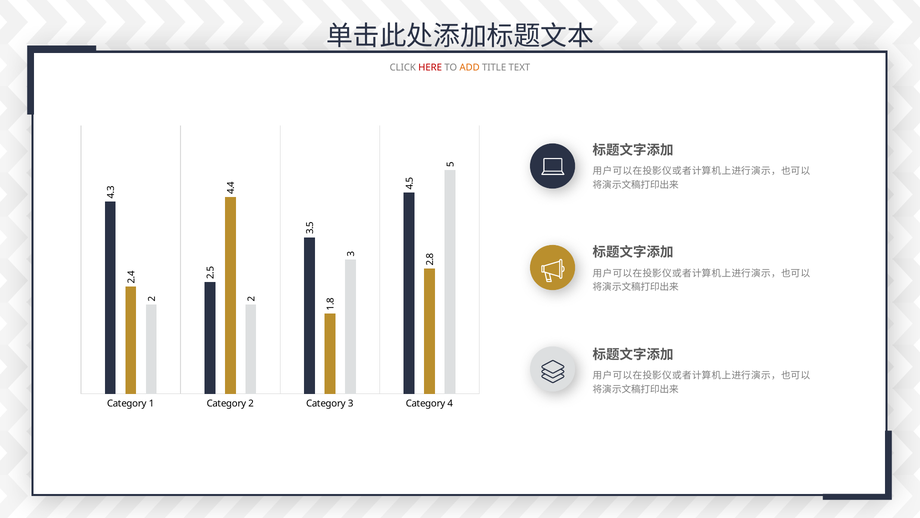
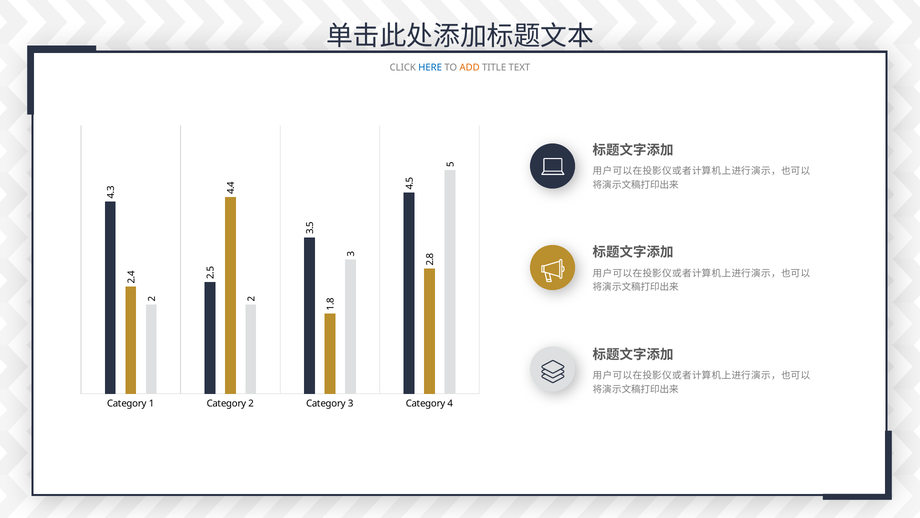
HERE colour: red -> blue
